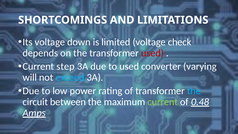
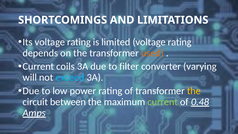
Its voltage down: down -> rating
limited voltage check: check -> rating
used at (152, 53) colour: red -> orange
step: step -> coils
to used: used -> filter
the at (194, 91) colour: light blue -> yellow
